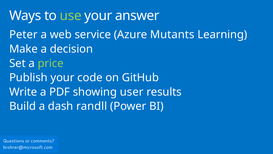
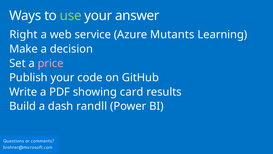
Peter: Peter -> Right
price colour: light green -> pink
user: user -> card
